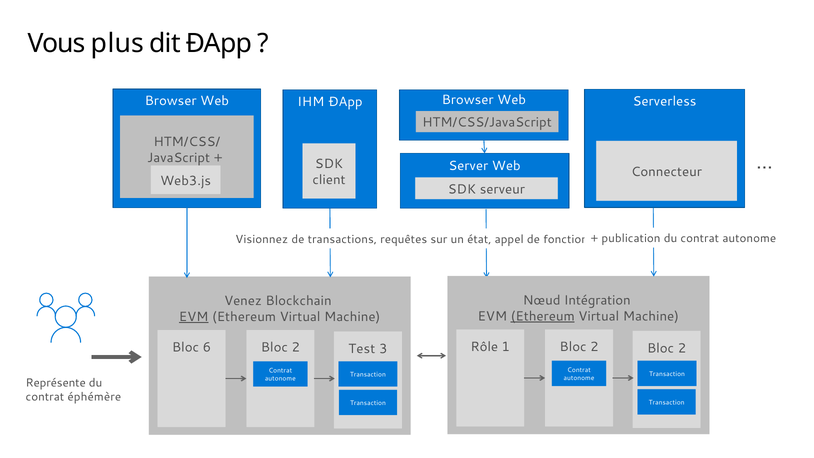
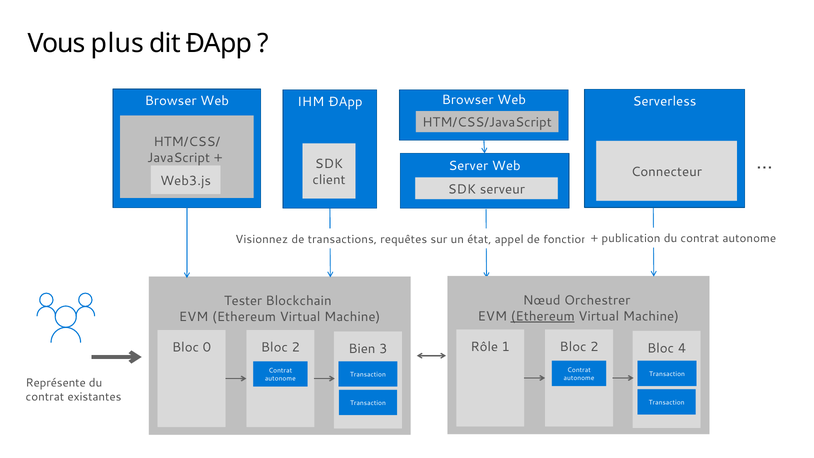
Intégration: Intégration -> Orchestrer
Venez: Venez -> Tester
EVM at (194, 317) underline: present -> none
2 Bloc 2: 2 -> 4
6: 6 -> 0
Test: Test -> Bien
éphémère: éphémère -> existantes
